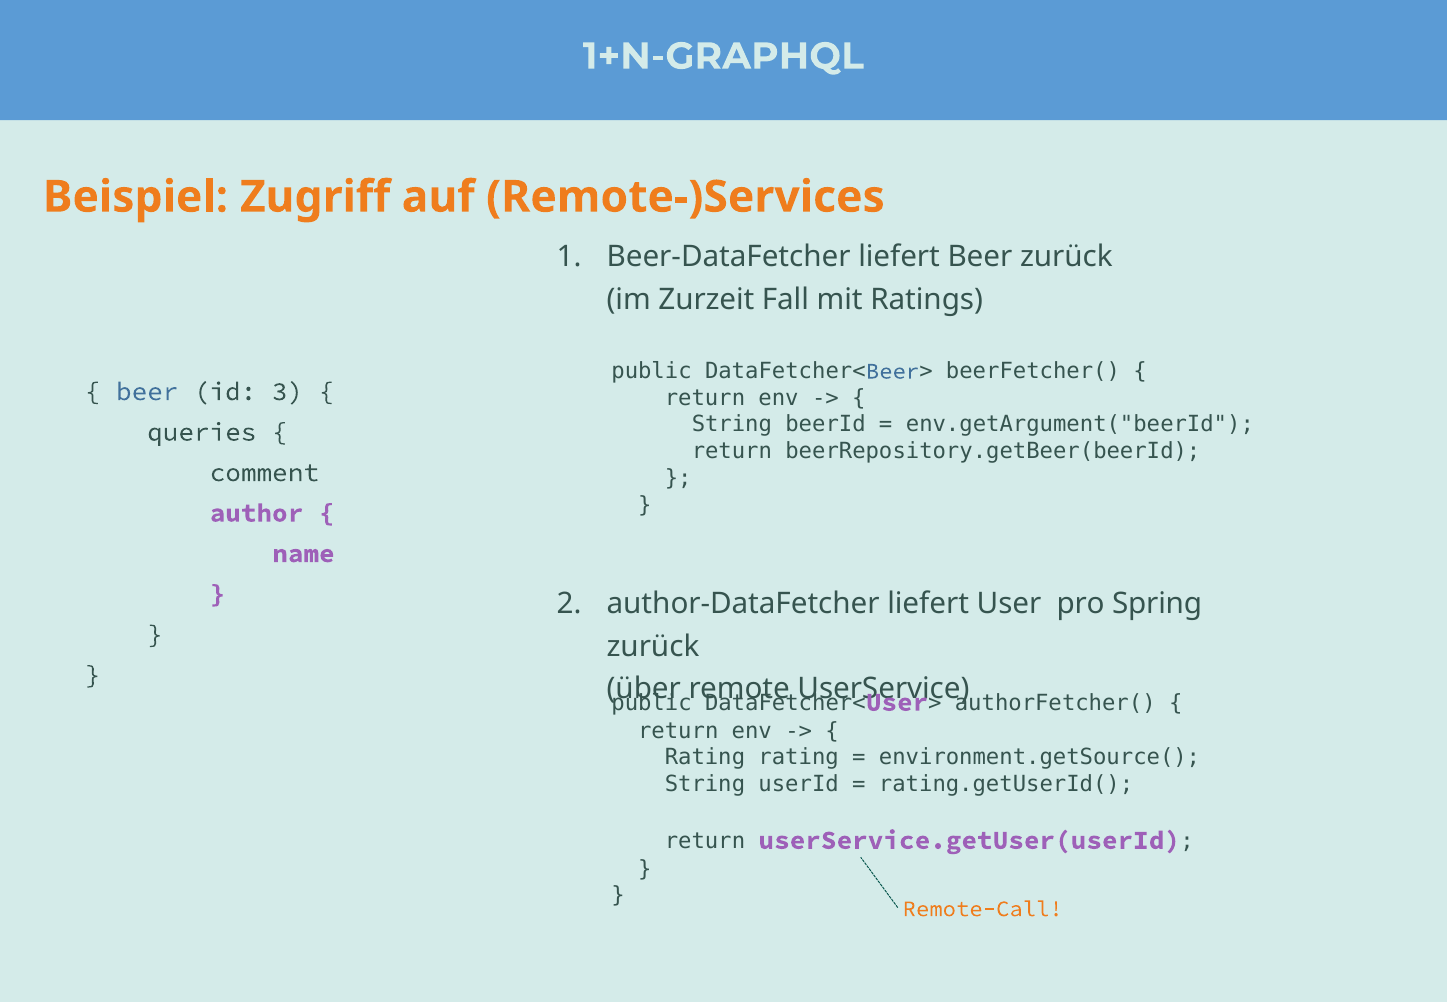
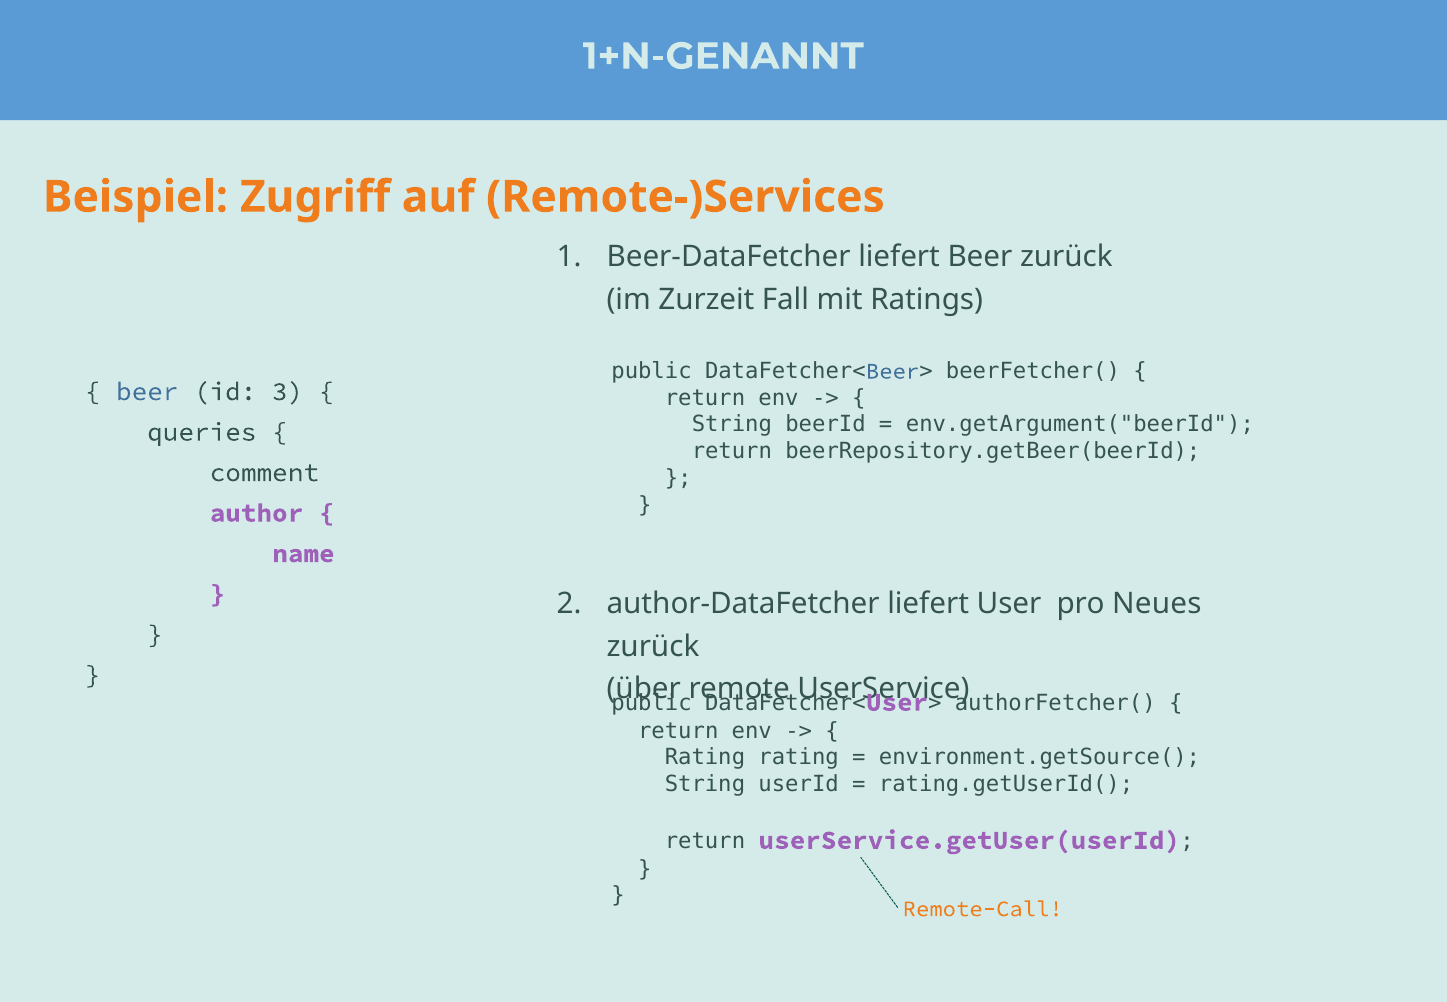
1+N-GRAPHQL: 1+N-GRAPHQL -> 1+N-GENANNT
Spring: Spring -> Neues
